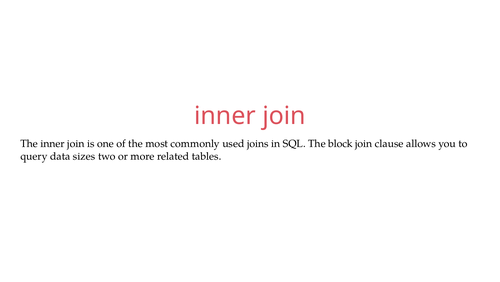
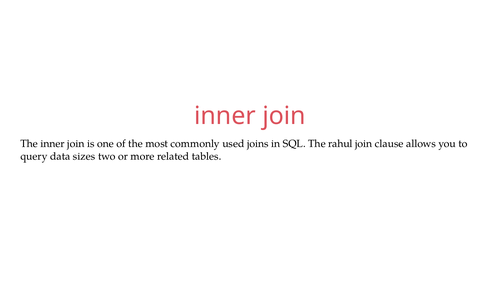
block: block -> rahul
